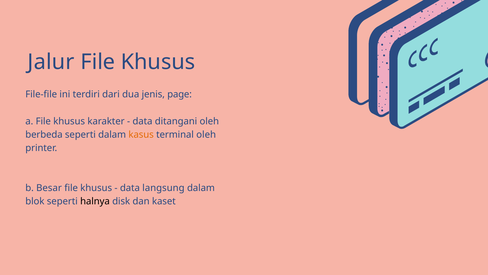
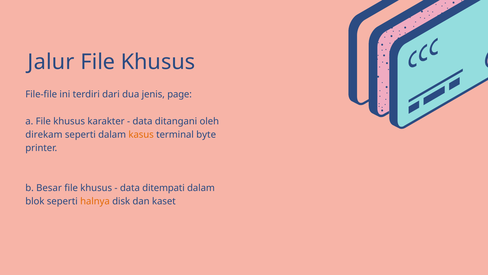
berbeda: berbeda -> direkam
terminal oleh: oleh -> byte
langsung: langsung -> ditempati
halnya colour: black -> orange
